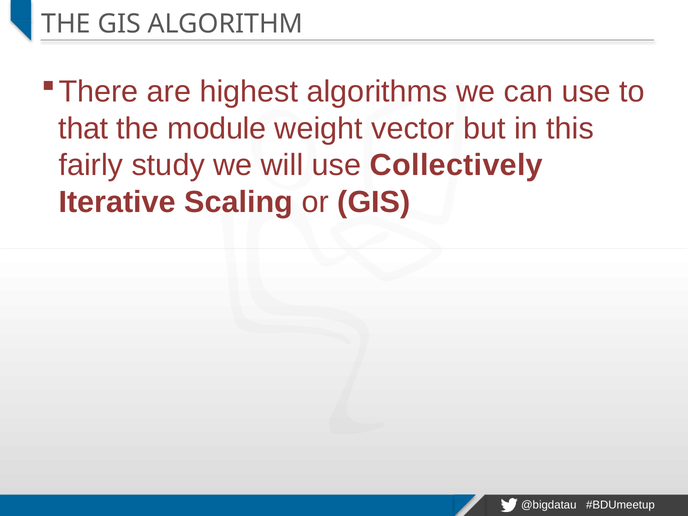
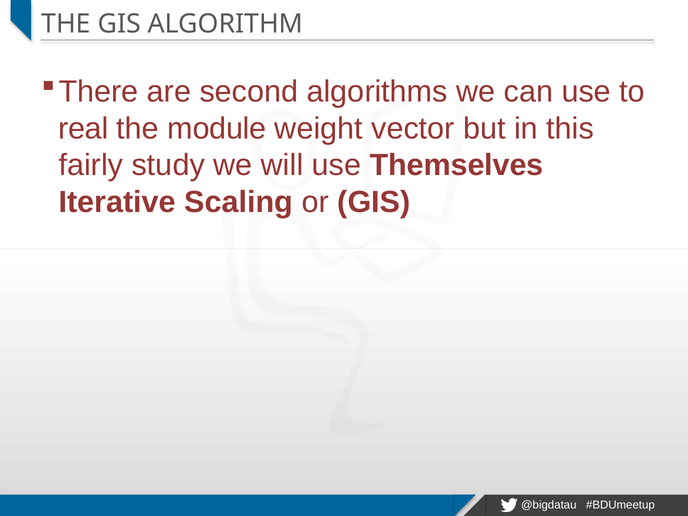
highest: highest -> second
that: that -> real
Collectively: Collectively -> Themselves
